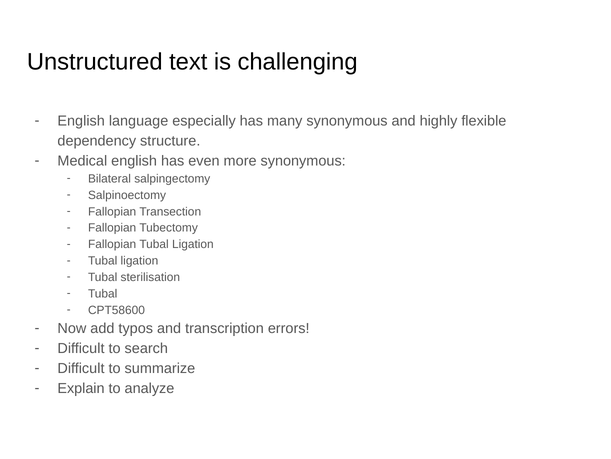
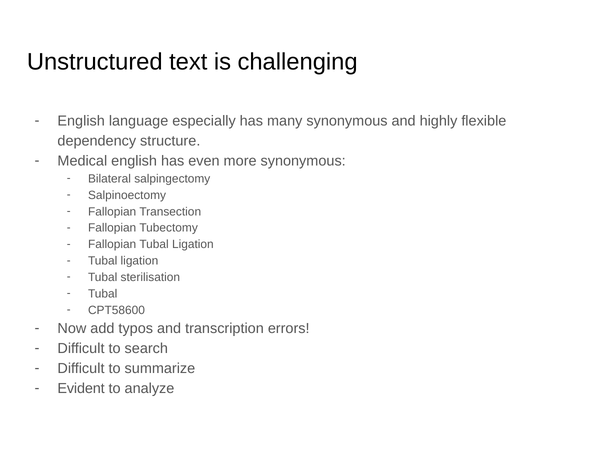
Explain: Explain -> Evident
